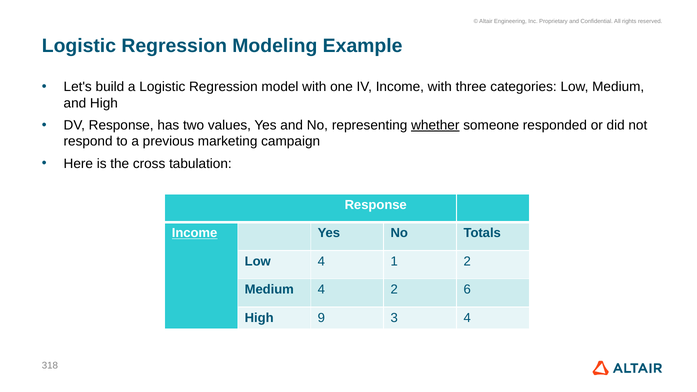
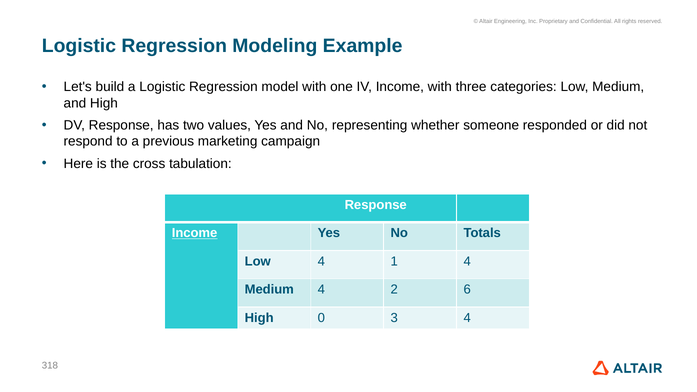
whether underline: present -> none
1 2: 2 -> 4
9: 9 -> 0
